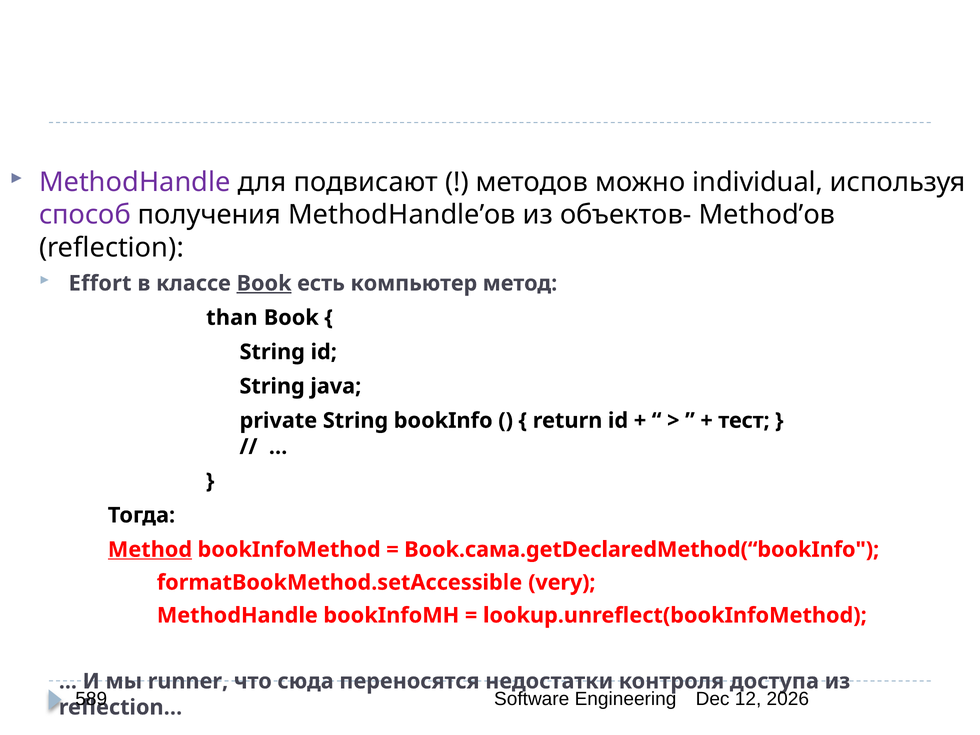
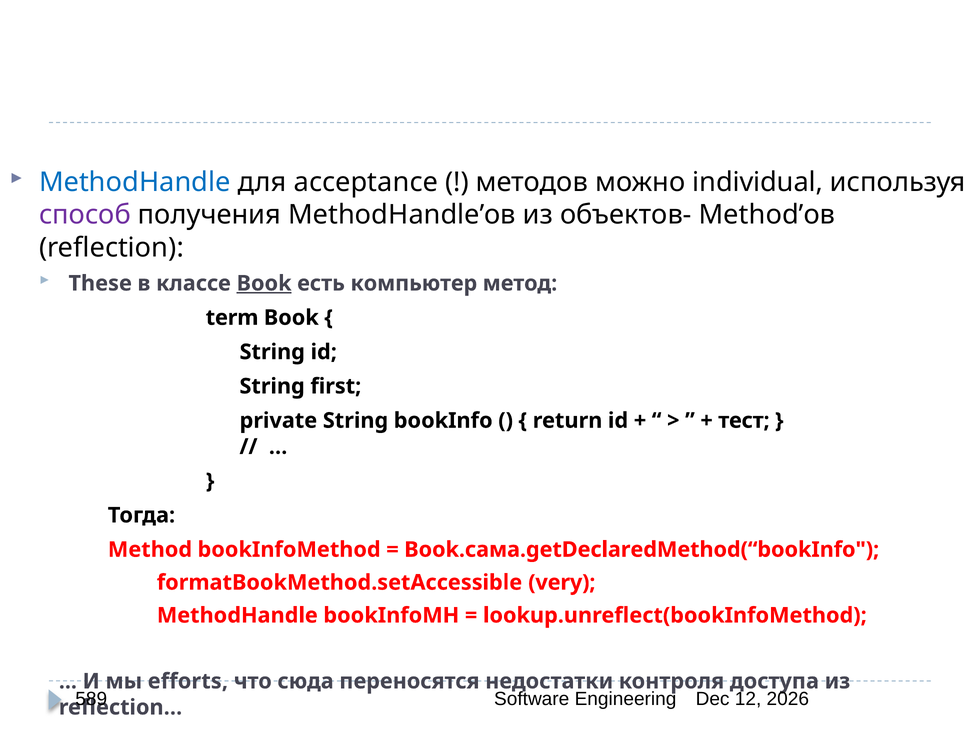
MethodHandle at (135, 182) colour: purple -> blue
подвисают: подвисают -> acceptance
Effort: Effort -> These
than: than -> term
java: java -> first
Method underline: present -> none
runner: runner -> efforts
